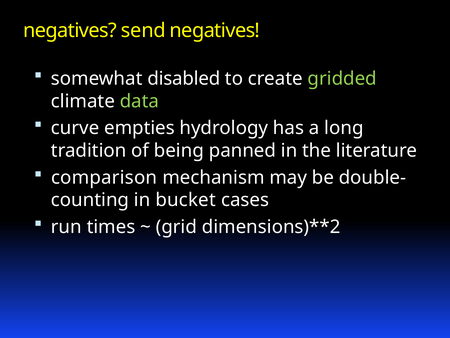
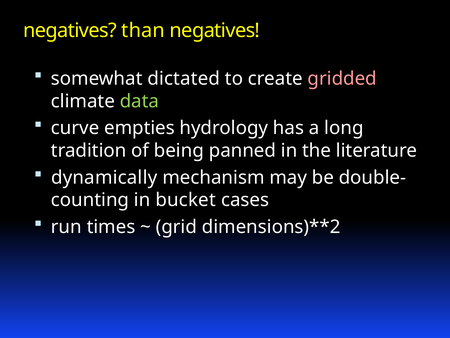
send: send -> than
disabled: disabled -> dictated
gridded colour: light green -> pink
comparison: comparison -> dynamically
